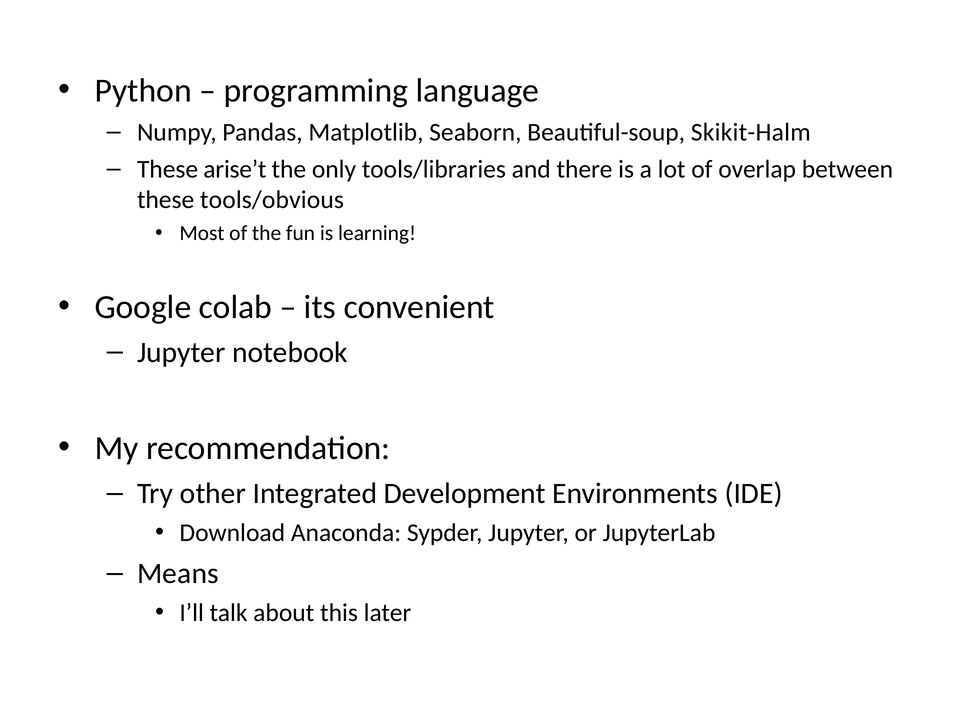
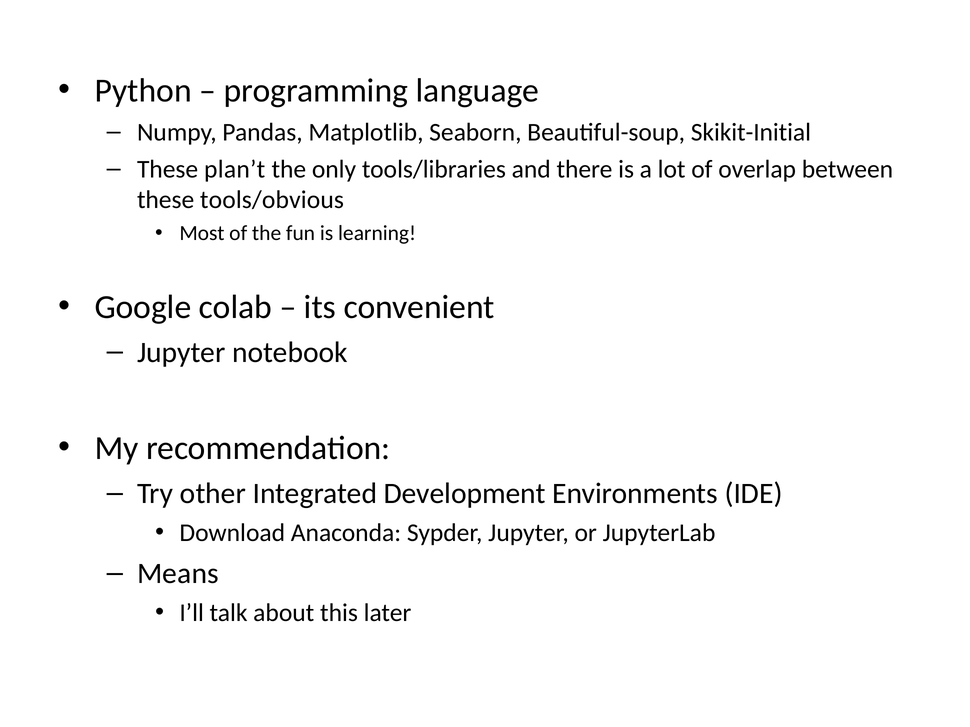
Skikit-Halm: Skikit-Halm -> Skikit-Initial
arise’t: arise’t -> plan’t
